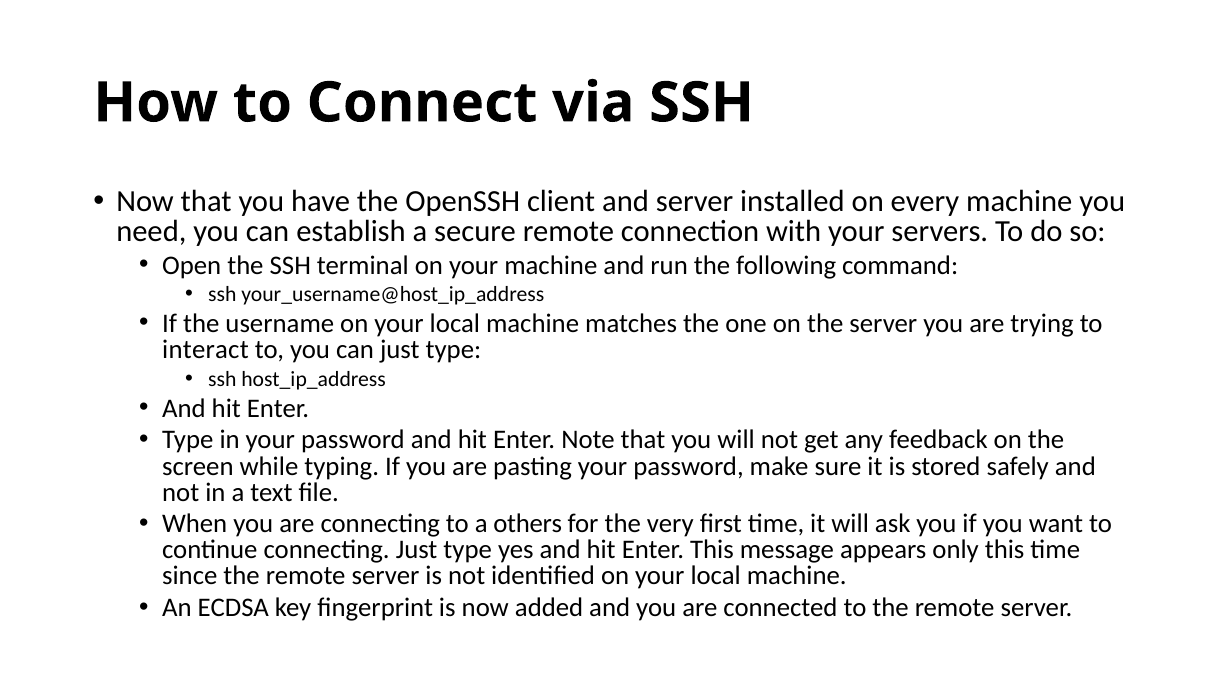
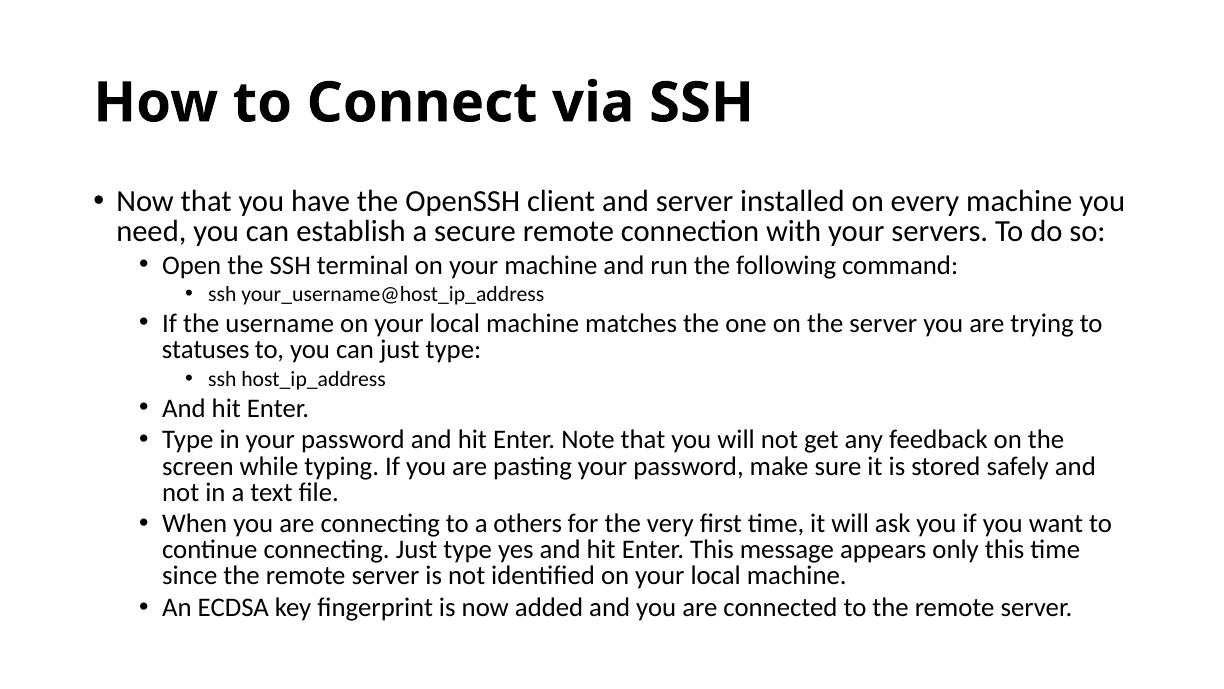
interact: interact -> statuses
